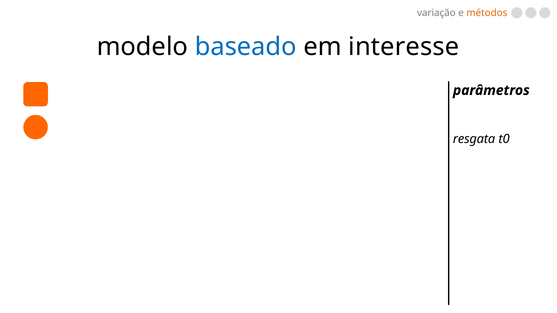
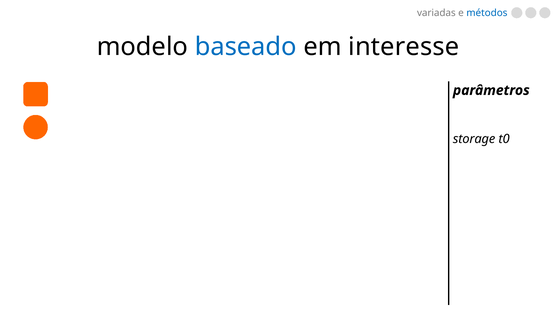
variação: variação -> variadas
métodos colour: orange -> blue
resgata: resgata -> storage
